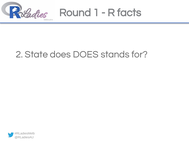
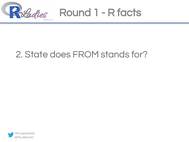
does DOES: DOES -> FROM
